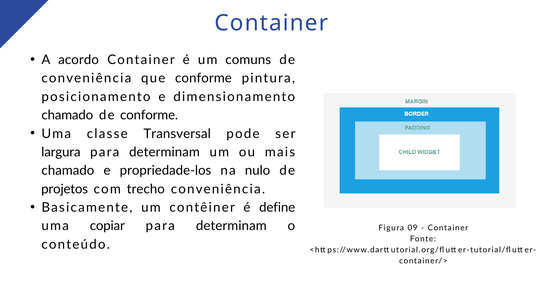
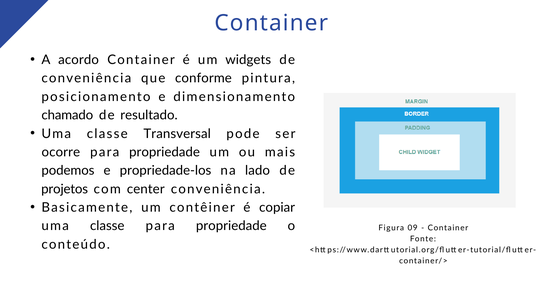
comuns: comuns -> widgets
de conforme: conforme -> resultado
largura: largura -> ocorre
determinam at (164, 152): determinam -> propriedade
chamado at (68, 171): chamado -> podemos
nulo: nulo -> lado
trecho: trecho -> center
define: define -> copiar
copiar at (107, 226): copiar -> classe
determinam at (231, 226): determinam -> propriedade
